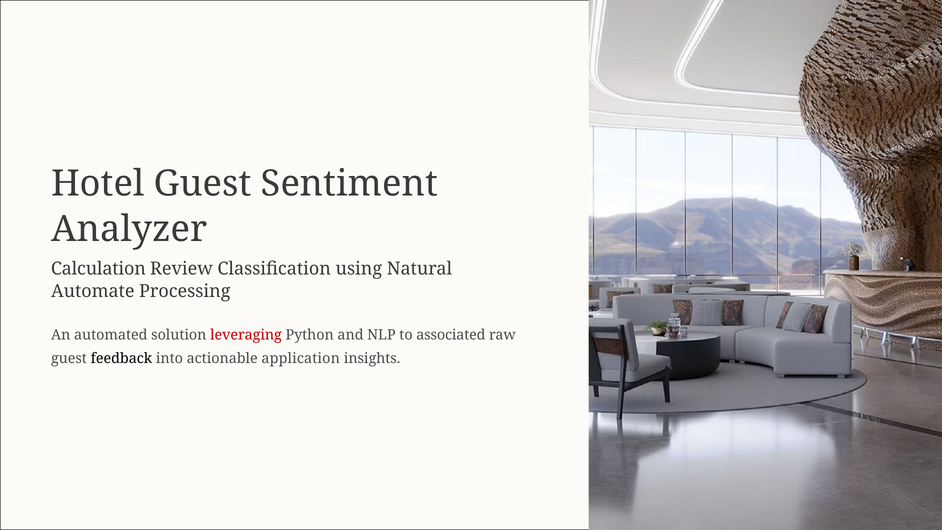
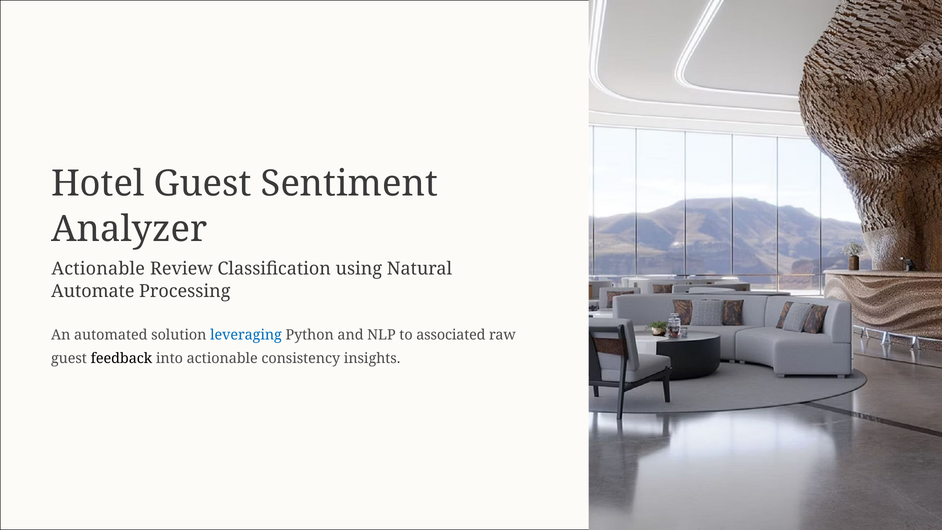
Calculation at (98, 269): Calculation -> Actionable
leveraging colour: red -> blue
application: application -> consistency
